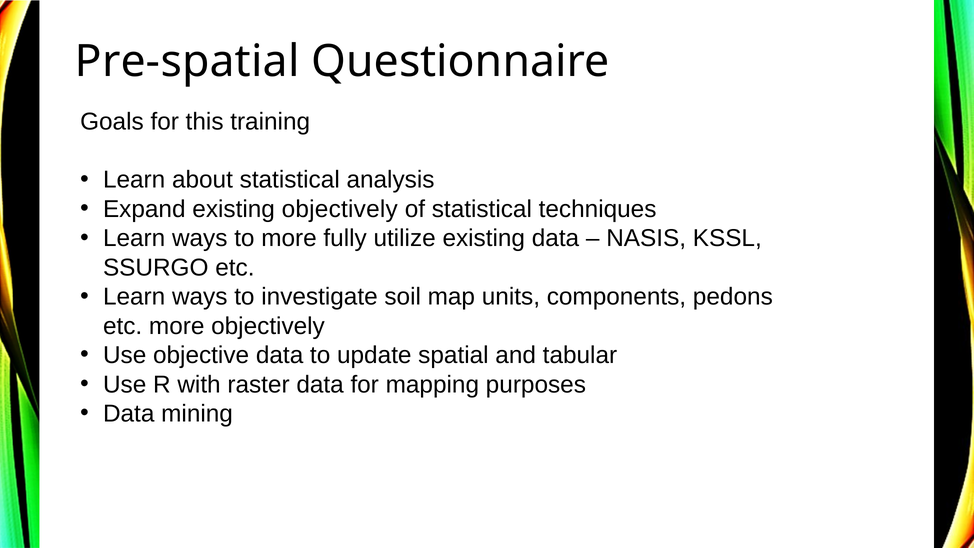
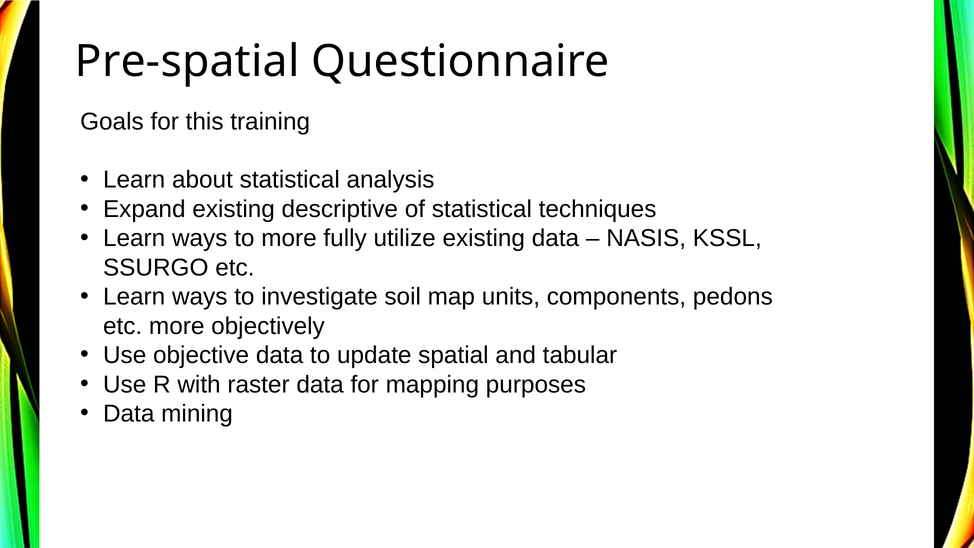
existing objectively: objectively -> descriptive
